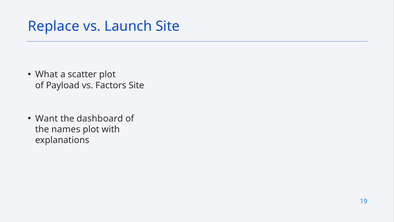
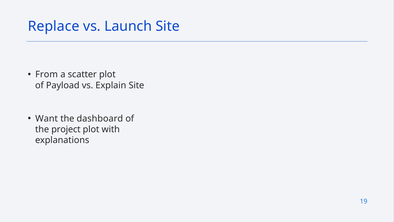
What: What -> From
Factors: Factors -> Explain
names: names -> project
